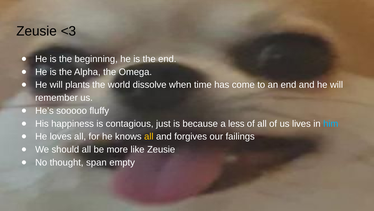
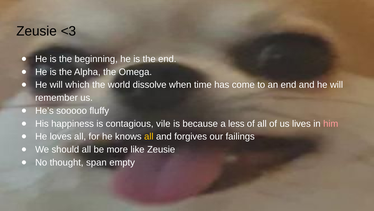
plants: plants -> which
just: just -> vile
him colour: light blue -> pink
